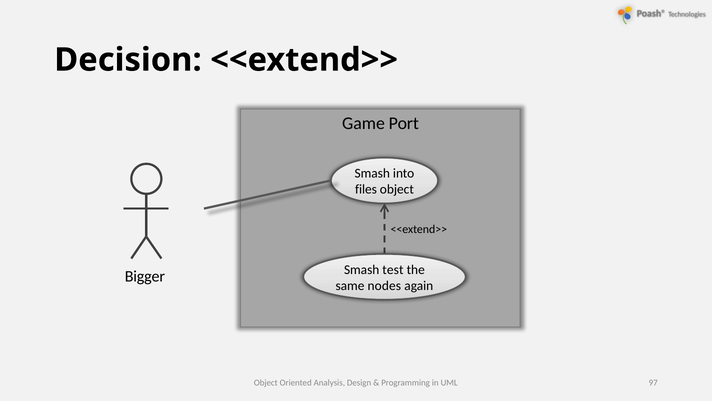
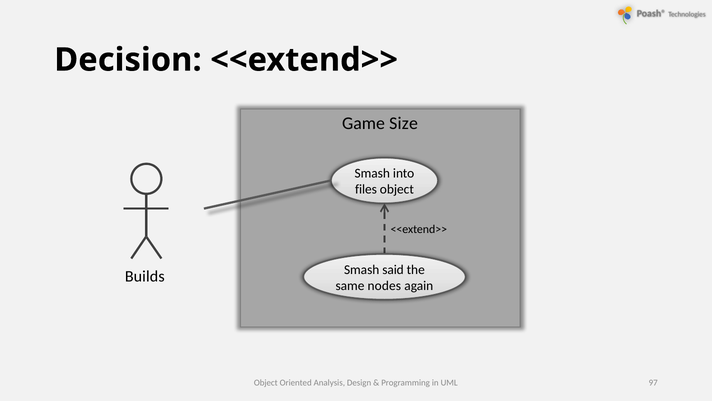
Port: Port -> Size
test: test -> said
Bigger: Bigger -> Builds
